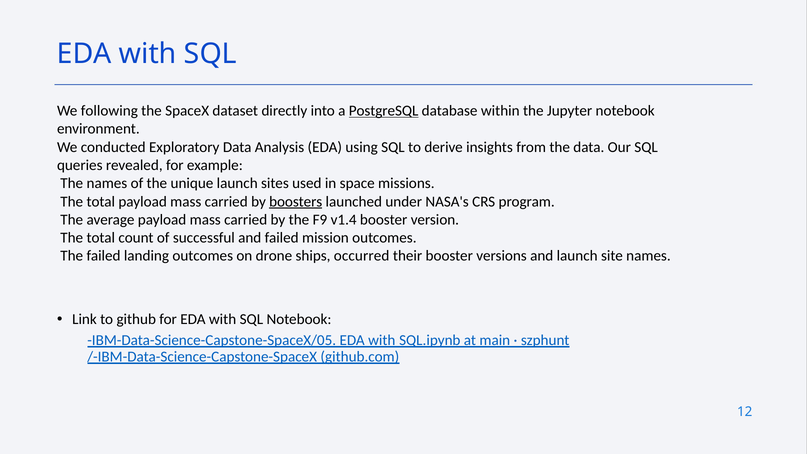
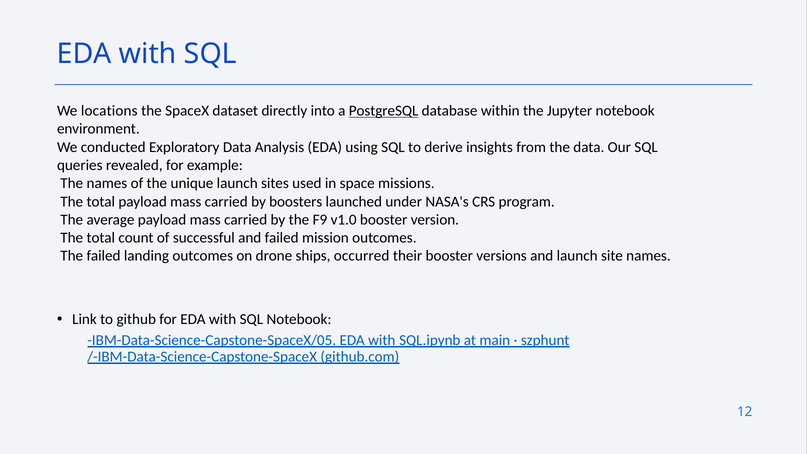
following: following -> locations
boosters underline: present -> none
v1.4: v1.4 -> v1.0
